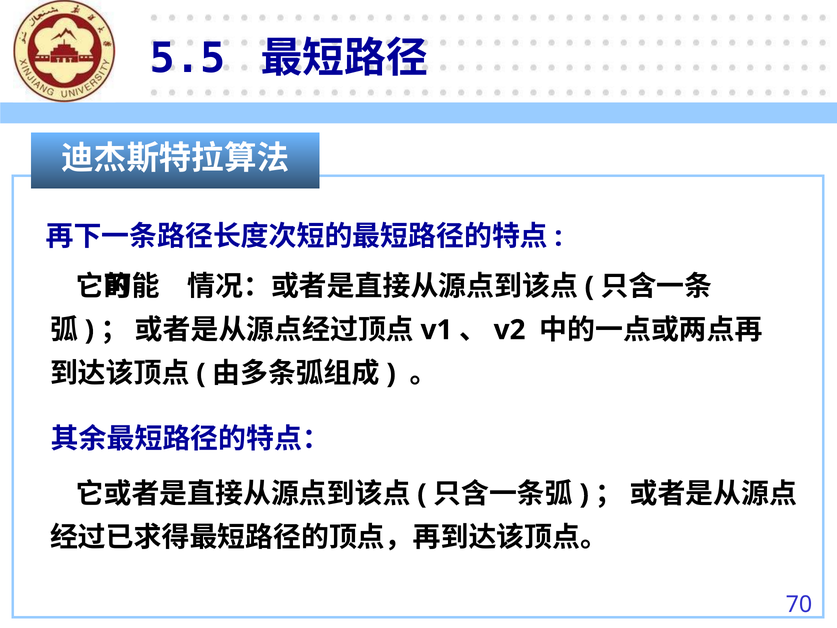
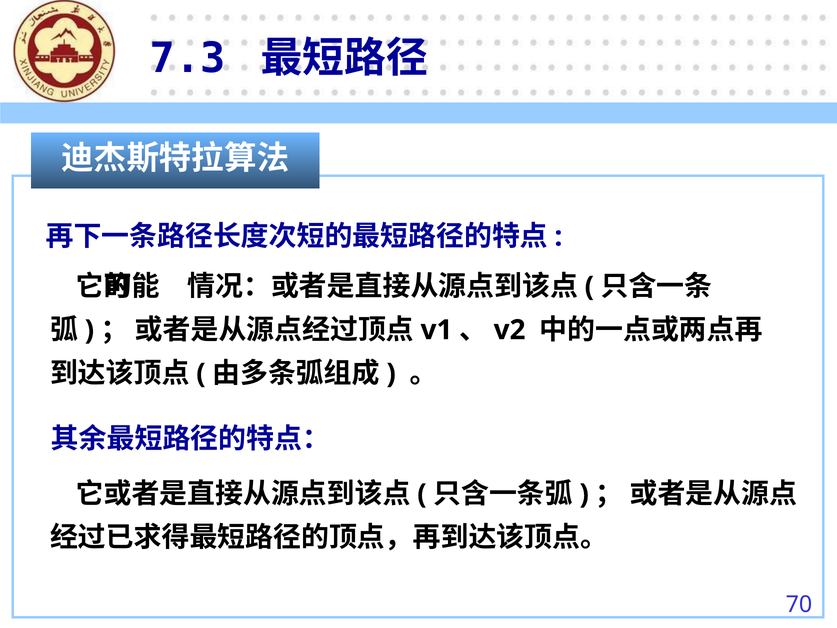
5.5: 5.5 -> 7.3
